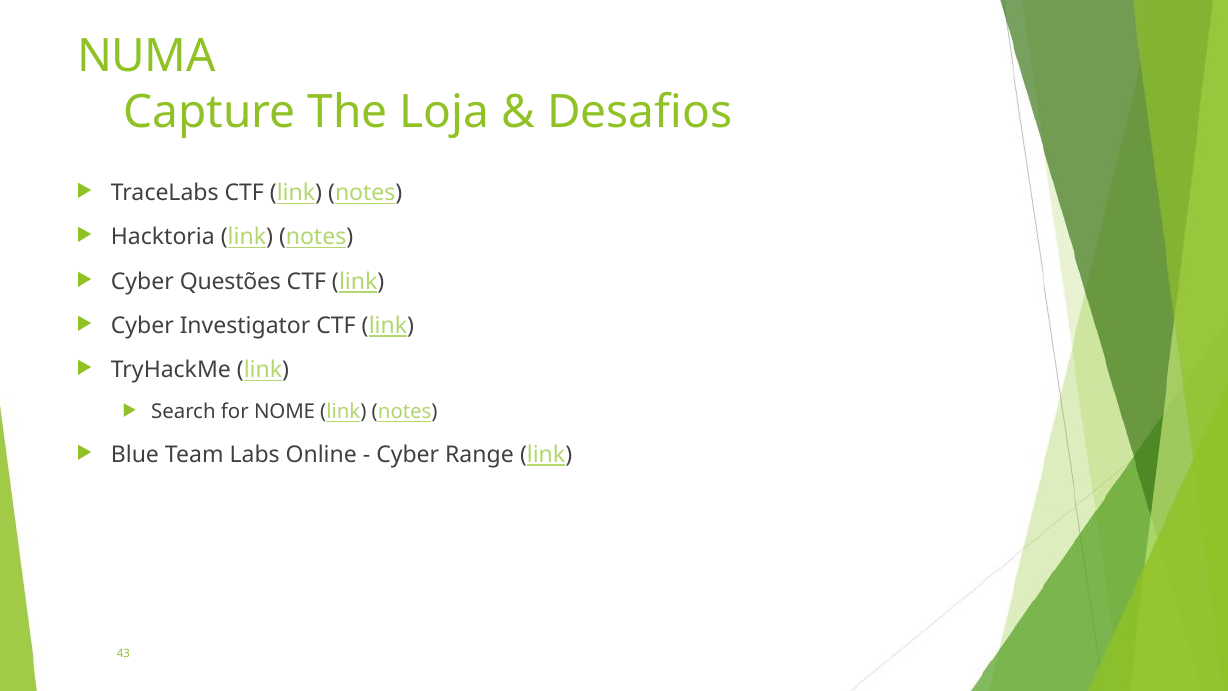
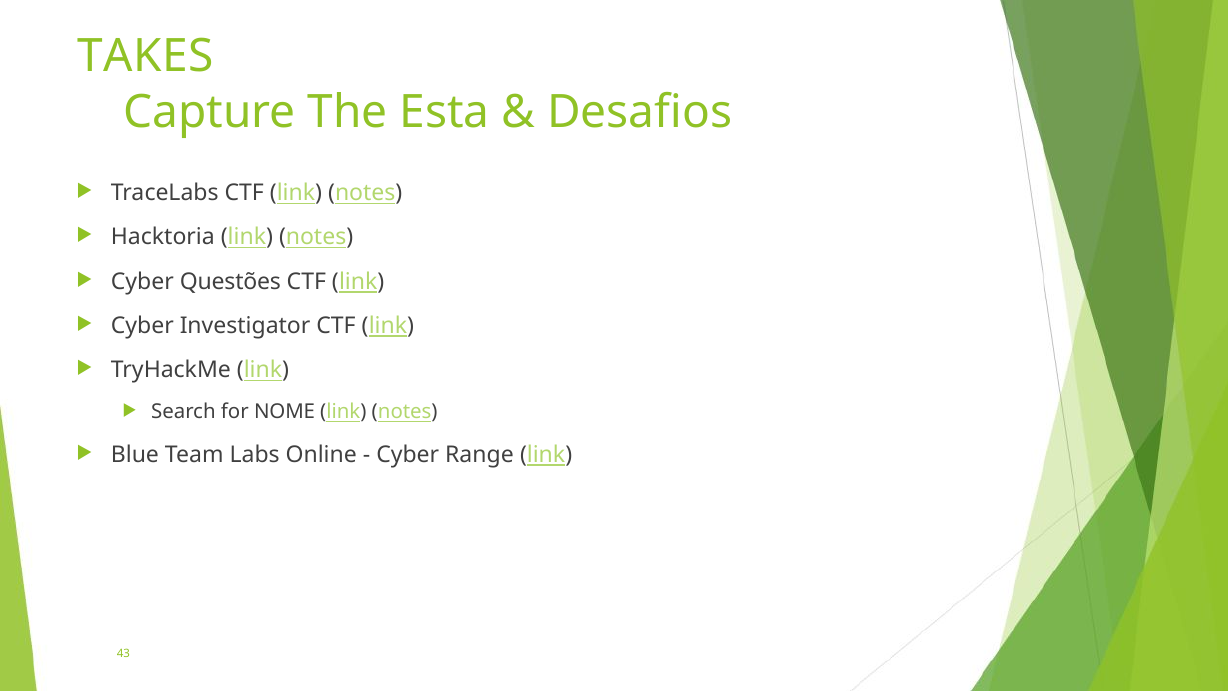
NUMA: NUMA -> TAKES
Loja: Loja -> Esta
